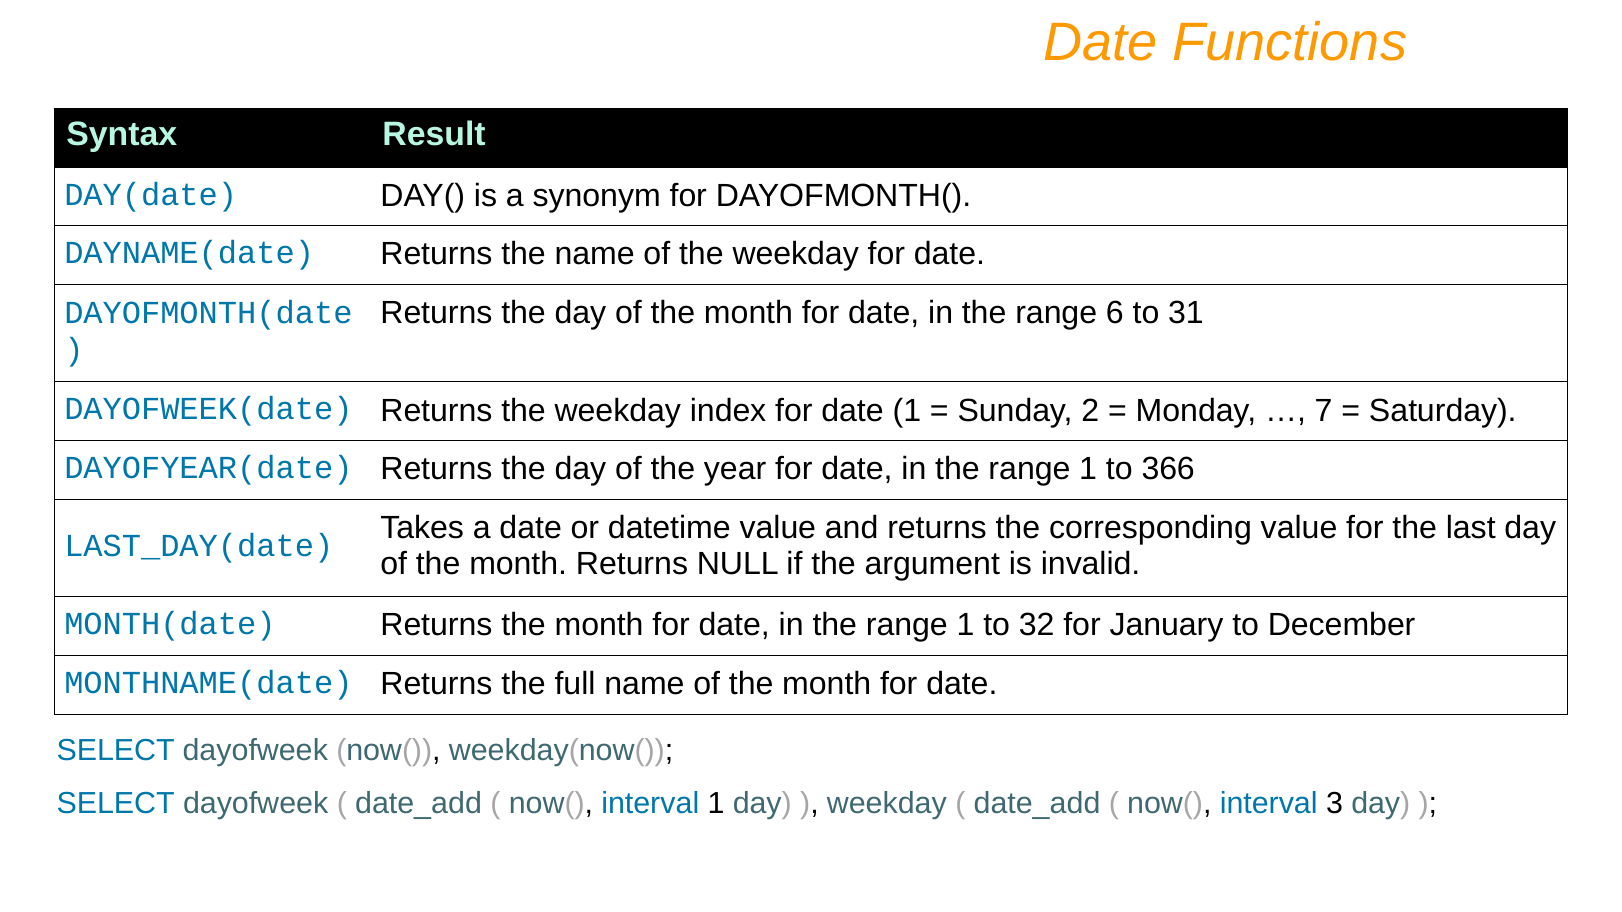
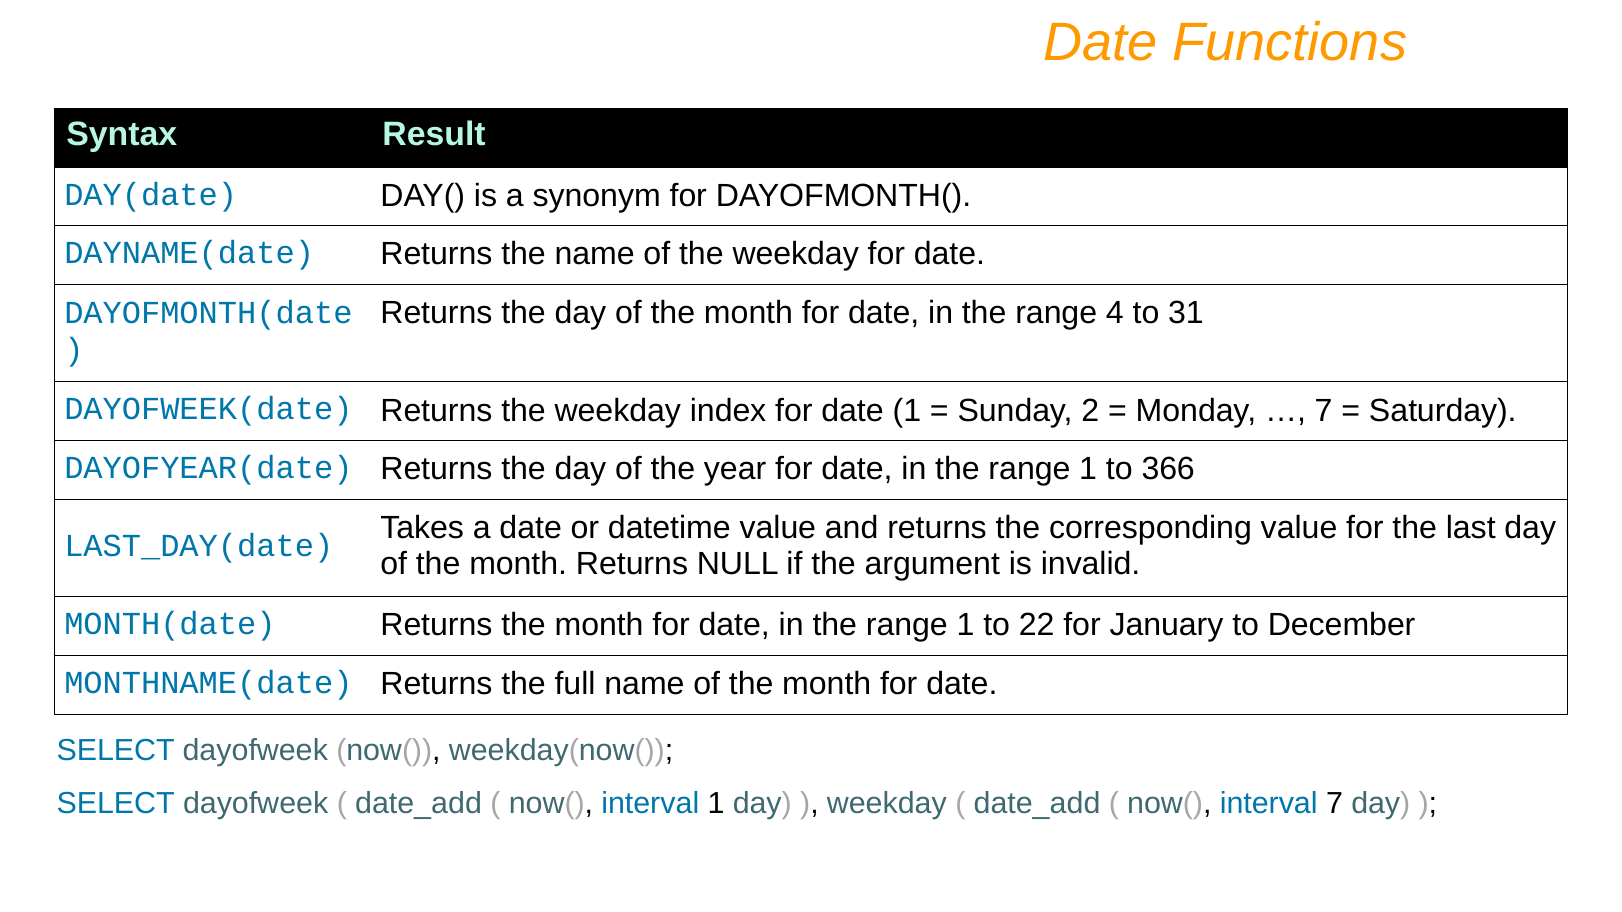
6: 6 -> 4
32: 32 -> 22
interval 3: 3 -> 7
